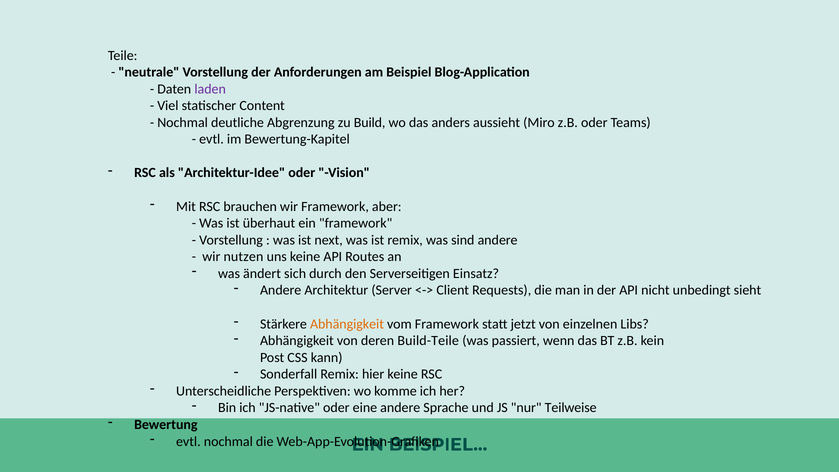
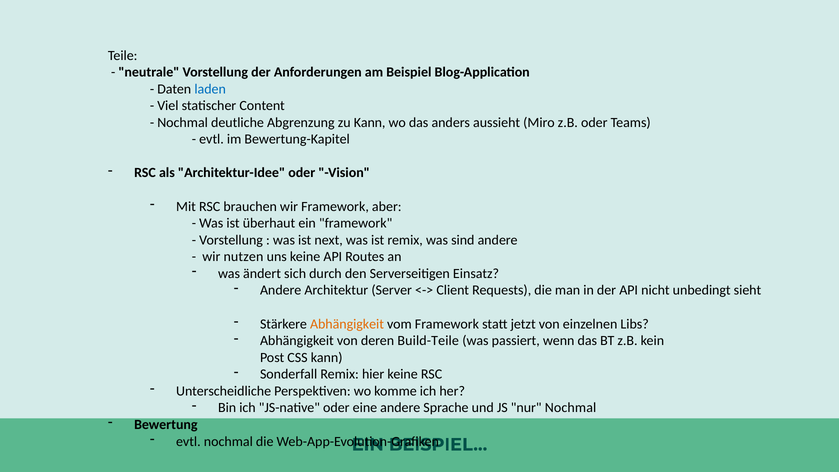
laden colour: purple -> blue
zu Build: Build -> Kann
nur Teilweise: Teilweise -> Nochmal
